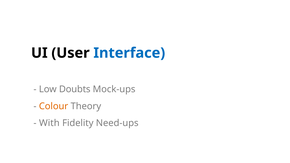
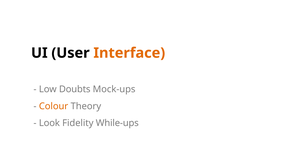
Interface colour: blue -> orange
With: With -> Look
Need-ups: Need-ups -> While-ups
